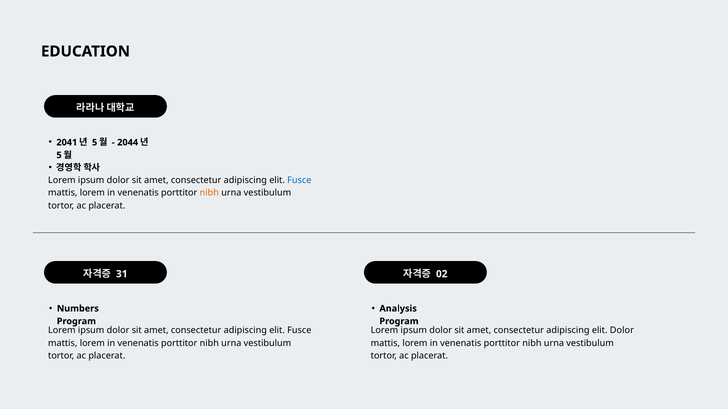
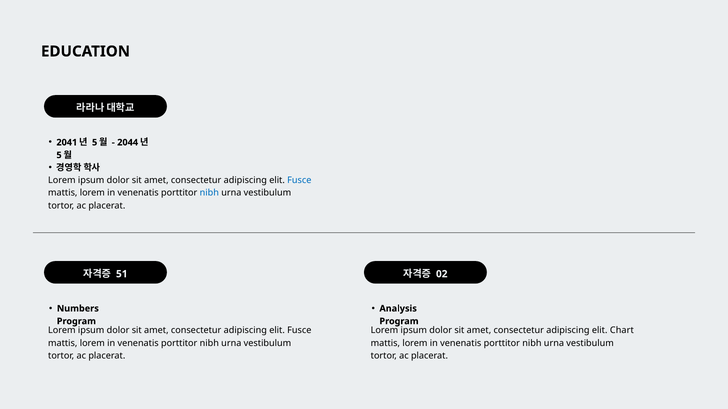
nibh at (209, 193) colour: orange -> blue
31: 31 -> 51
elit Dolor: Dolor -> Chart
